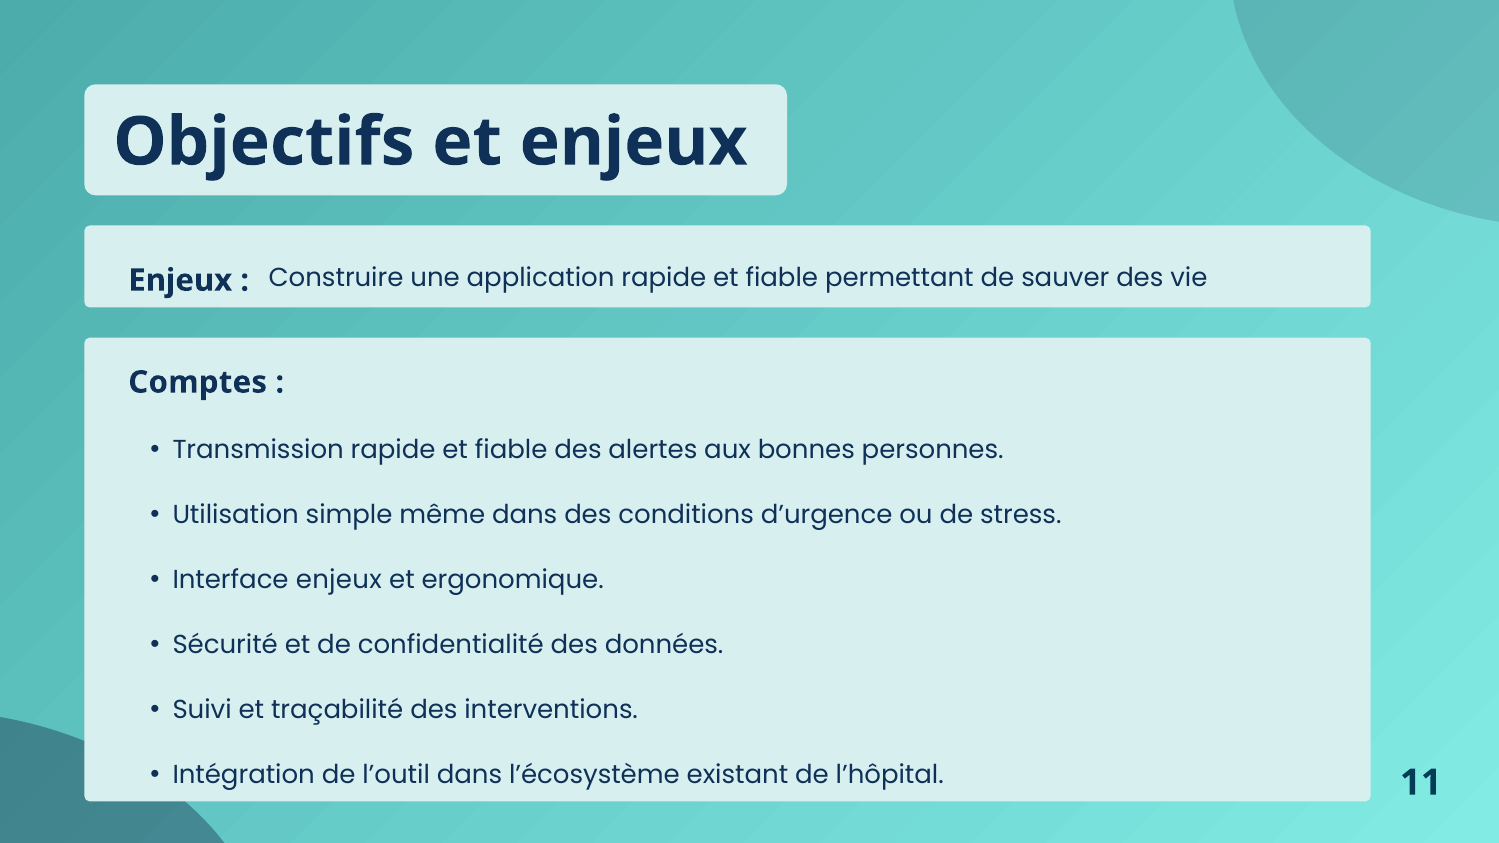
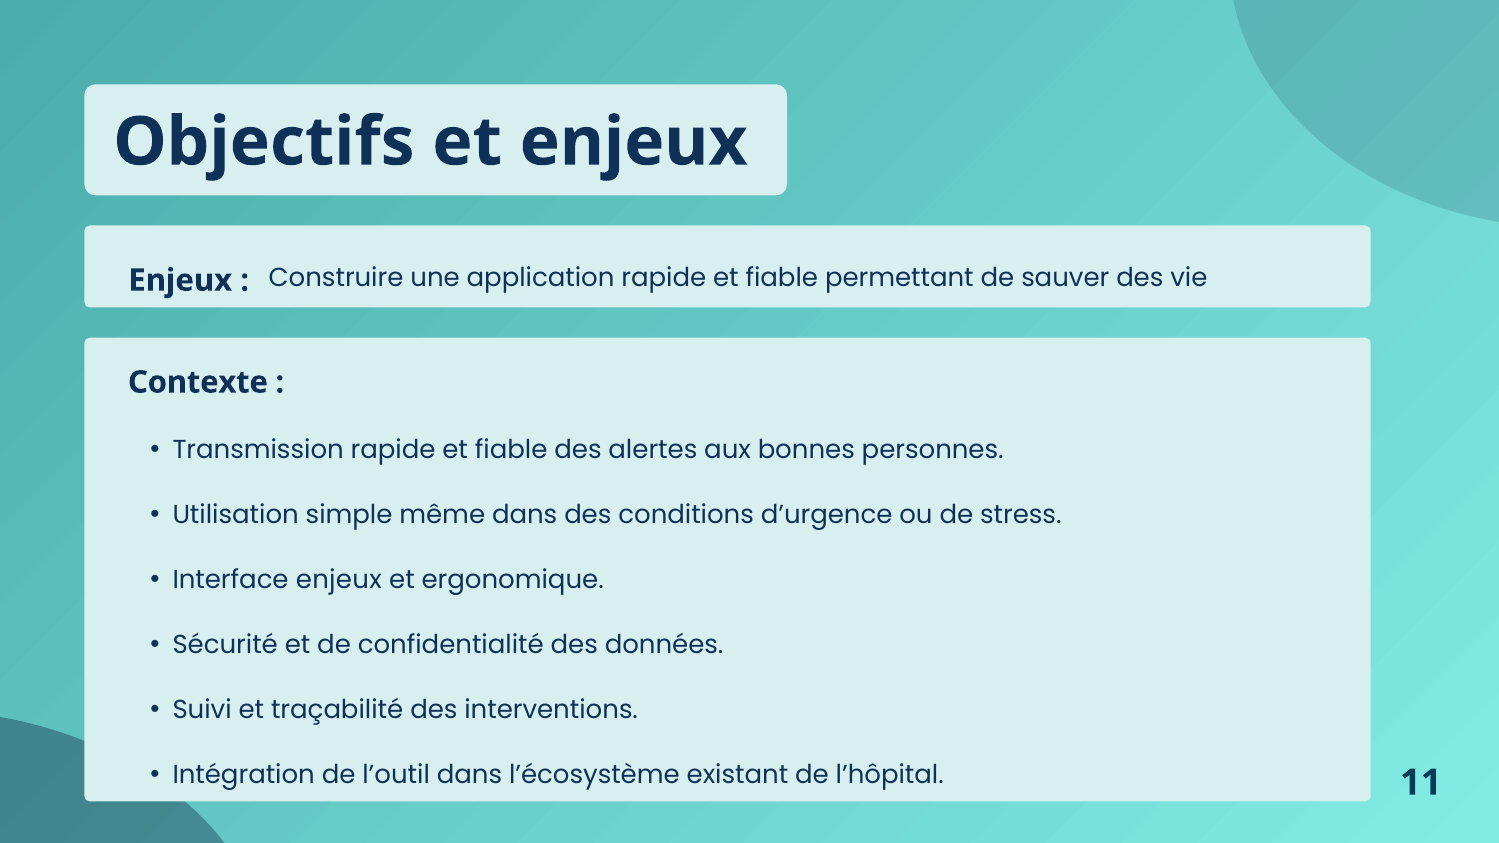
Comptes: Comptes -> Contexte
